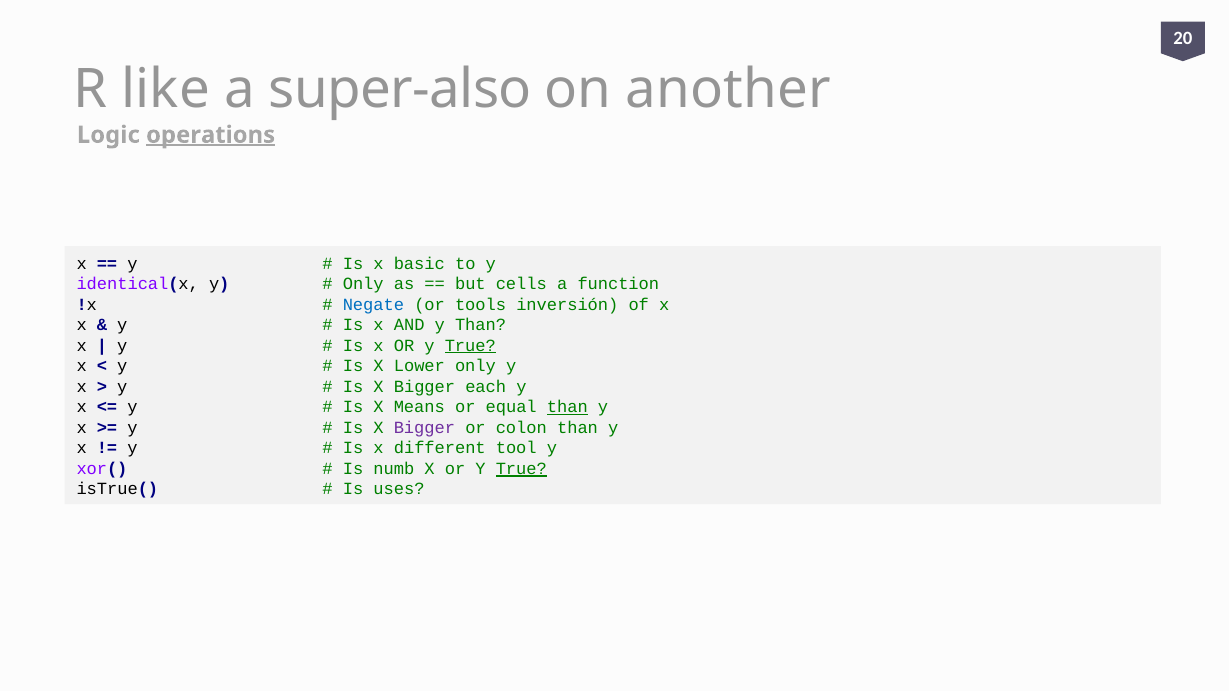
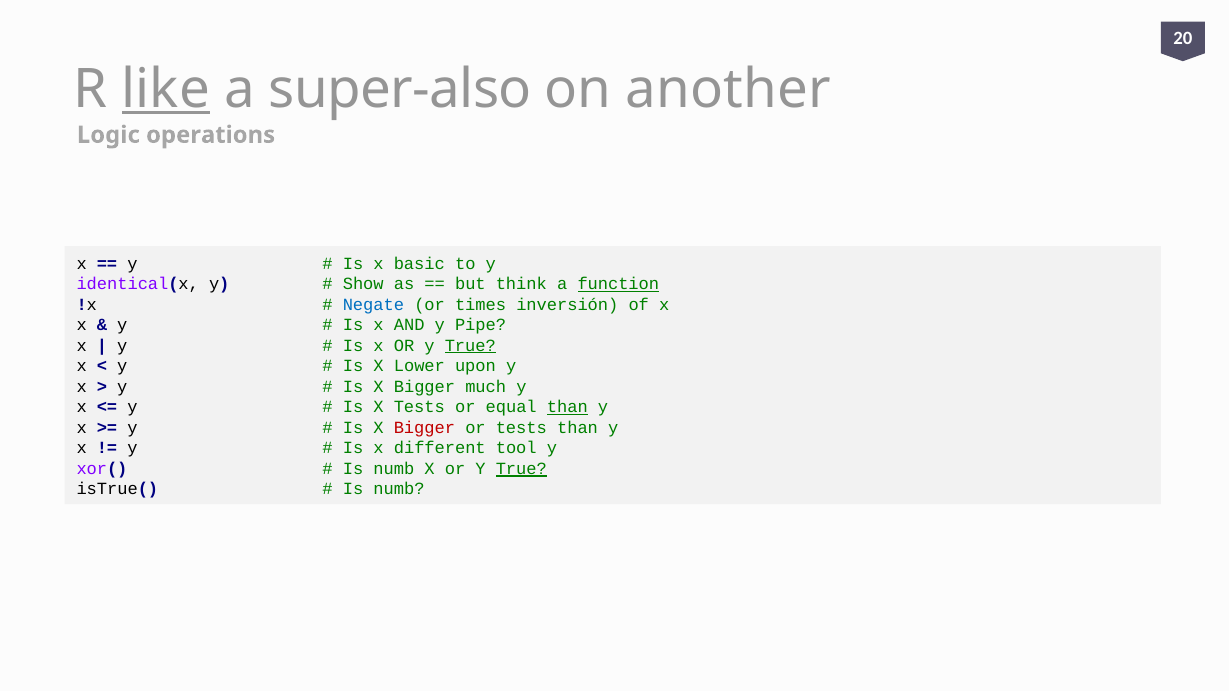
like underline: none -> present
operations underline: present -> none
Only at (363, 284): Only -> Show
cells: cells -> think
function underline: none -> present
tools: tools -> times
y Than: Than -> Pipe
Lower only: only -> upon
each: each -> much
X Means: Means -> Tests
Bigger at (424, 428) colour: purple -> red
or colon: colon -> tests
uses at (399, 489): uses -> numb
